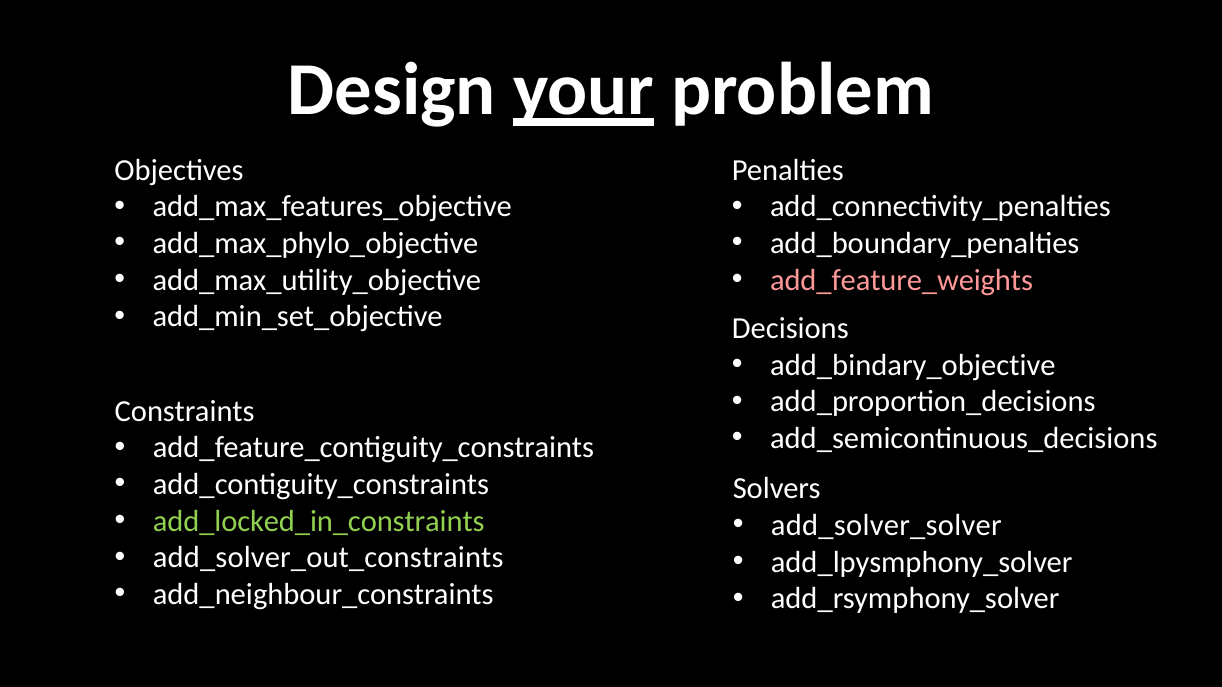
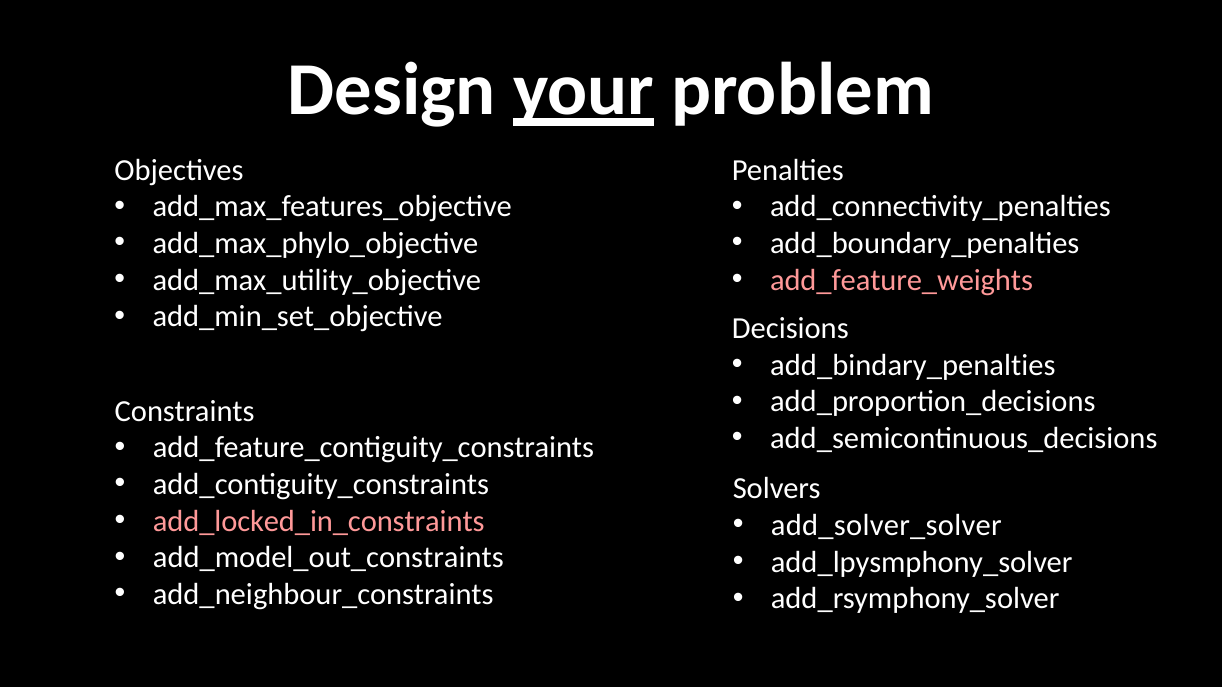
add_bindary_objective: add_bindary_objective -> add_bindary_penalties
add_locked_in_constraints colour: light green -> pink
add_solver_out_constraints: add_solver_out_constraints -> add_model_out_constraints
